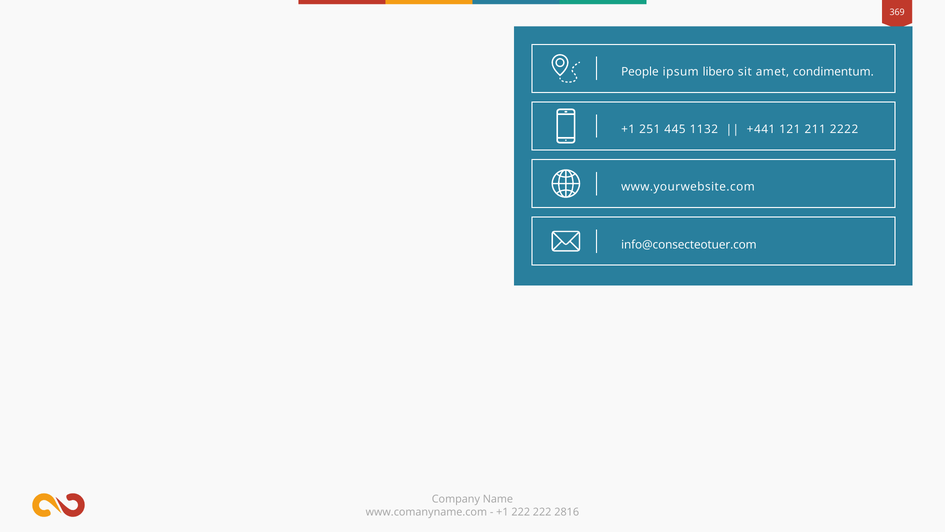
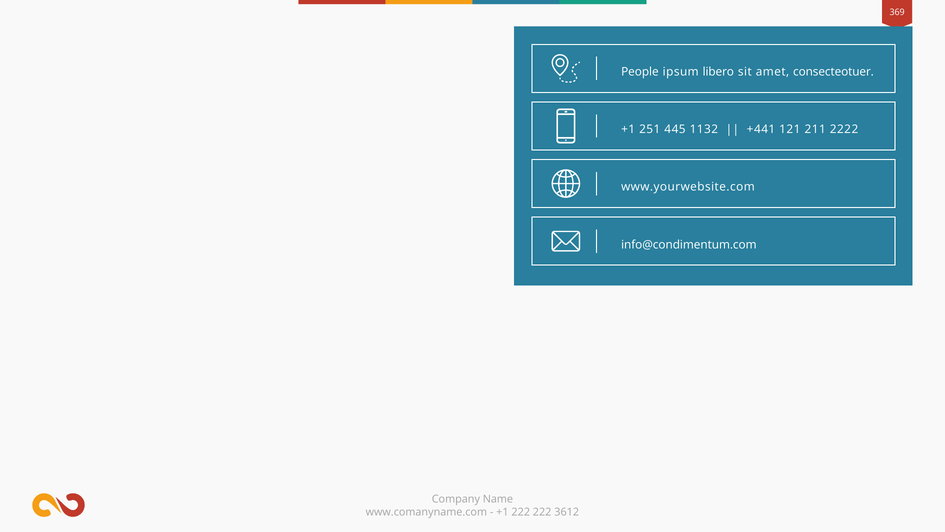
condimentum: condimentum -> consecteotuer
info@consecteotuer.com: info@consecteotuer.com -> info@condimentum.com
2816: 2816 -> 3612
